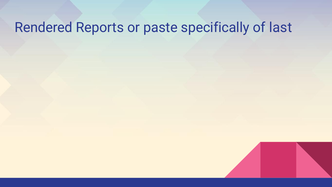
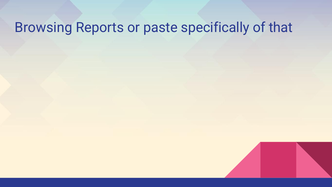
Rendered: Rendered -> Browsing
last: last -> that
